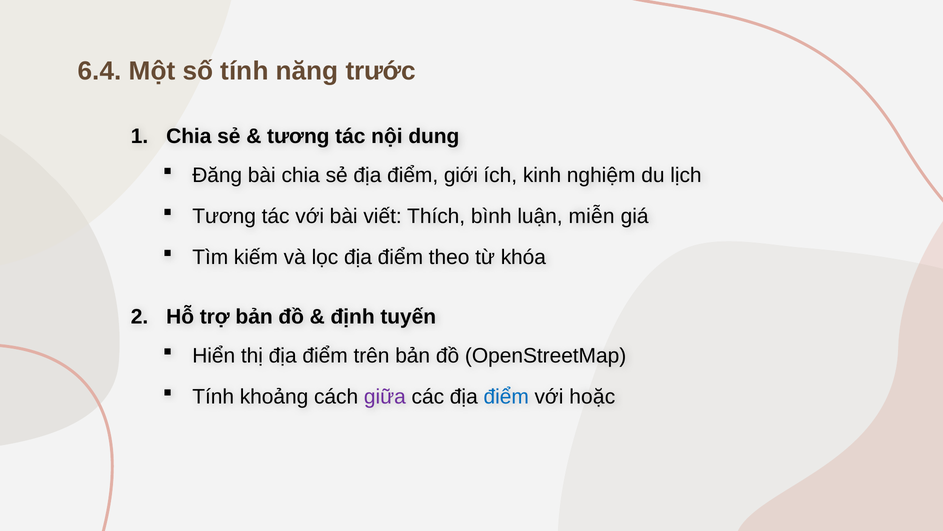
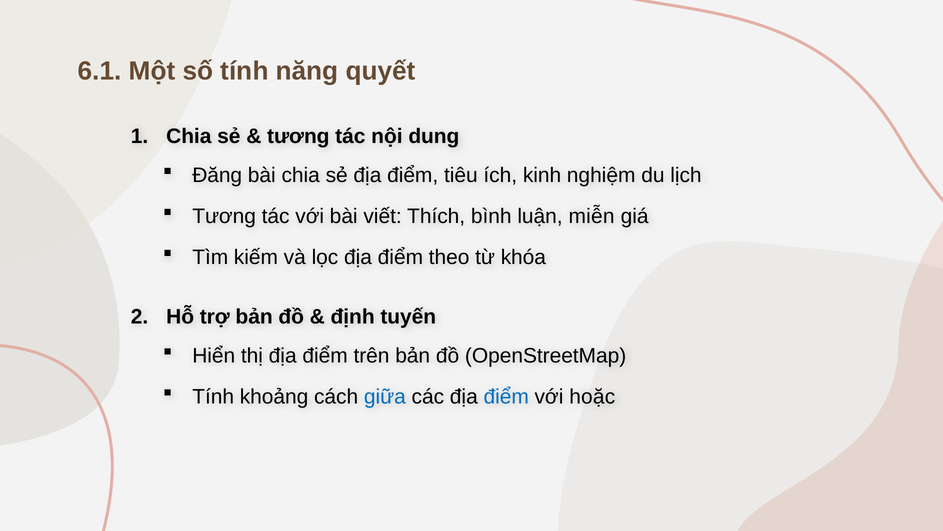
6.4: 6.4 -> 6.1
trước: trước -> quyết
giới: giới -> tiêu
giữa colour: purple -> blue
